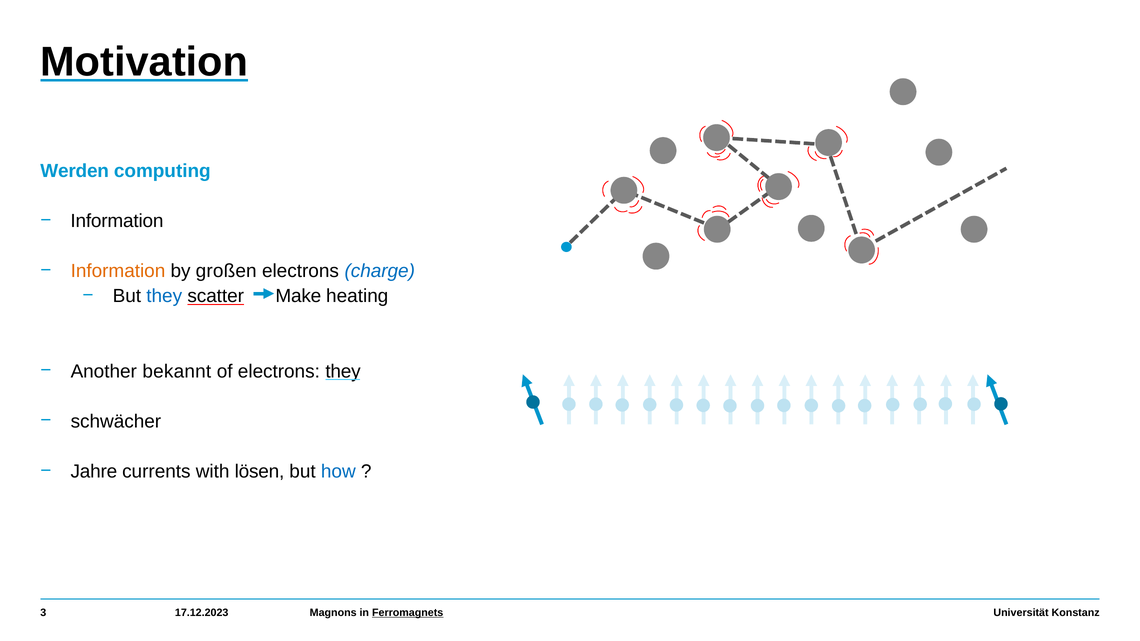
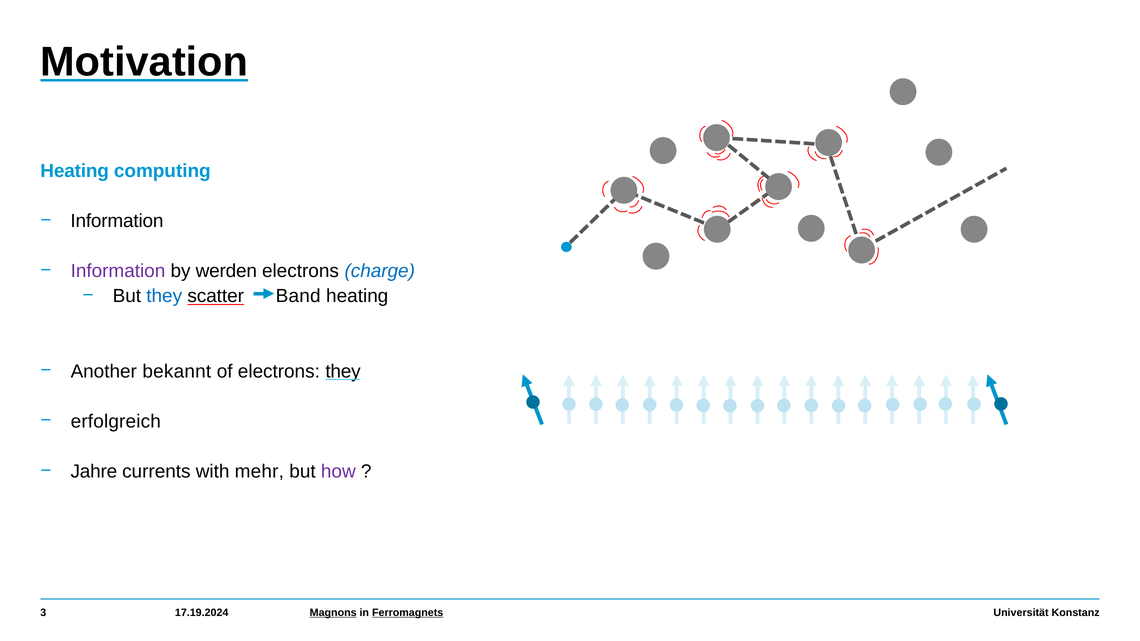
Werden at (75, 171): Werden -> Heating
Information at (118, 271) colour: orange -> purple
großen: großen -> werden
Make: Make -> Band
schwächer: schwächer -> erfolgreich
lösen: lösen -> mehr
how colour: blue -> purple
17.12.2023: 17.12.2023 -> 17.19.2024
Magnons underline: none -> present
